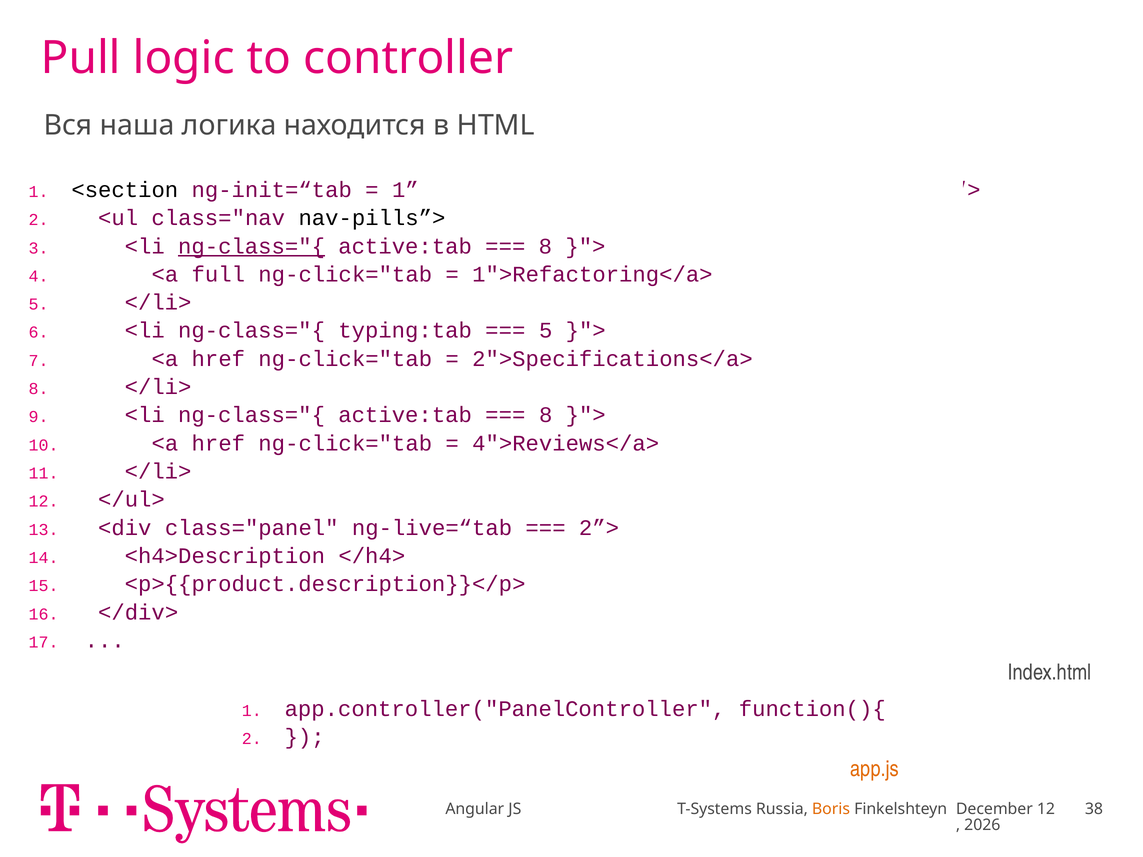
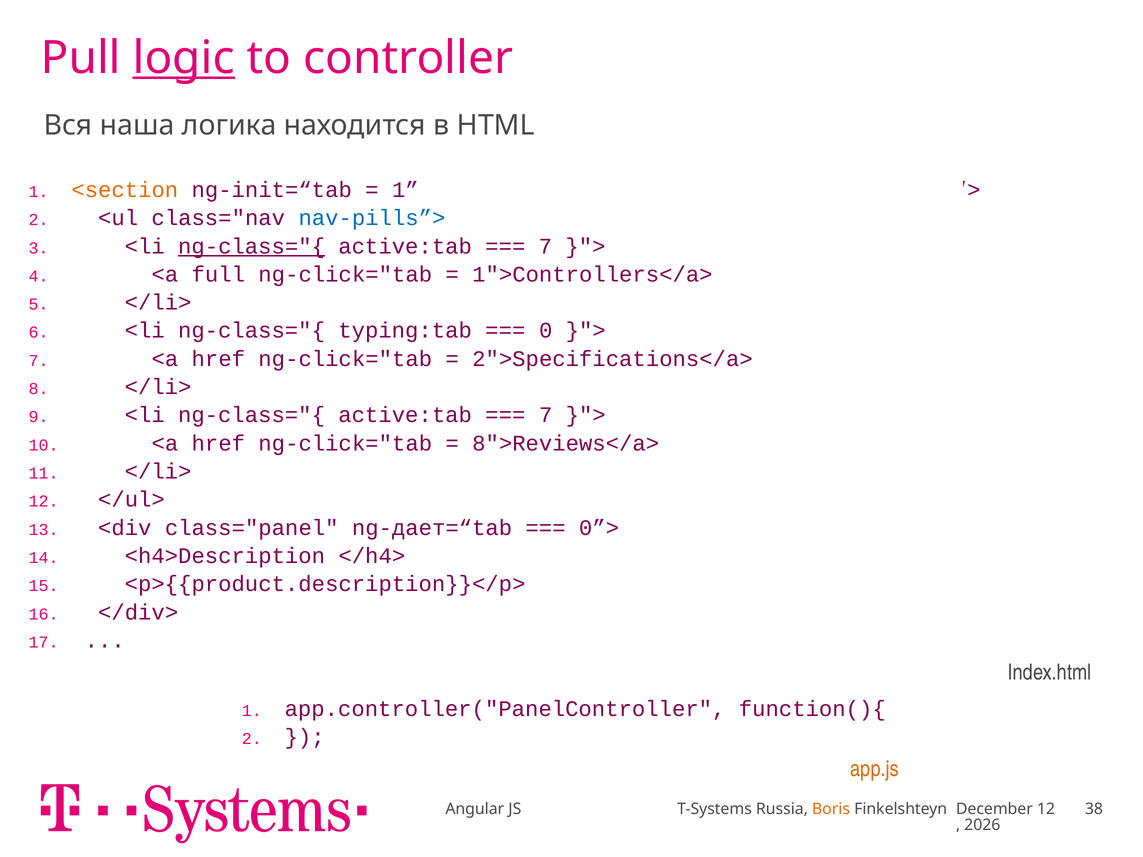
logic underline: none -> present
<section colour: black -> orange
nav-pills”> colour: black -> blue
8 at (545, 246): 8 -> 7
1">Refactoring</a>: 1">Refactoring</a> -> 1">Controllers</a>
5 at (546, 331): 5 -> 0
8 at (546, 415): 8 -> 7
4">Reviews</a>: 4">Reviews</a> -> 8">Reviews</a>
ng-live=“tab: ng-live=“tab -> ng-дает=“tab
2”>: 2”> -> 0”>
